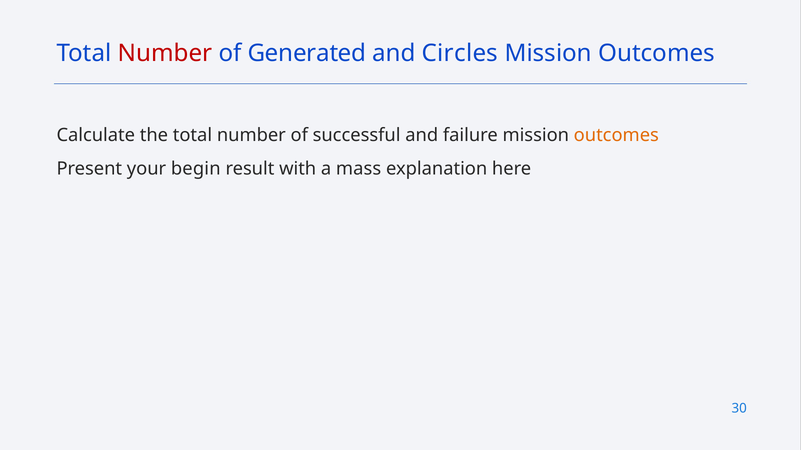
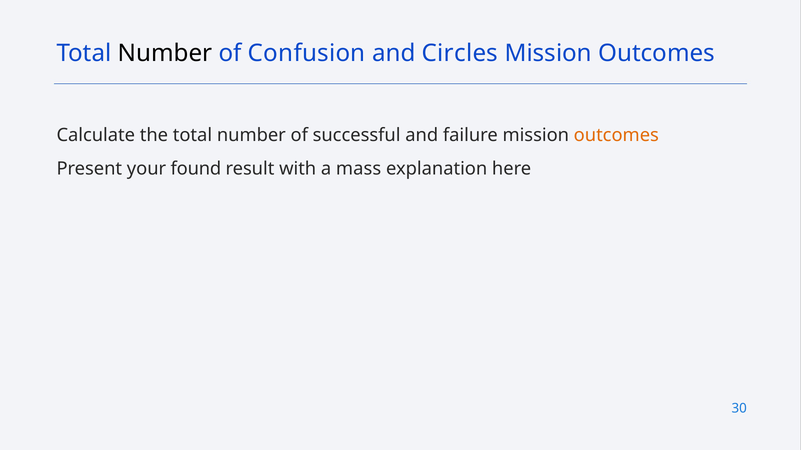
Number at (165, 53) colour: red -> black
Generated: Generated -> Confusion
begin: begin -> found
